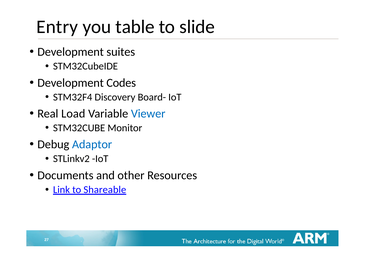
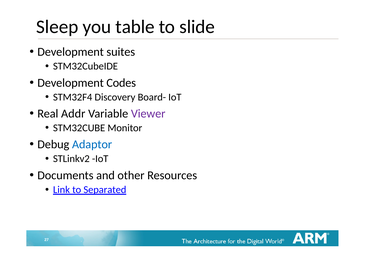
Entry: Entry -> Sleep
Load: Load -> Addr
Viewer colour: blue -> purple
Shareable: Shareable -> Separated
